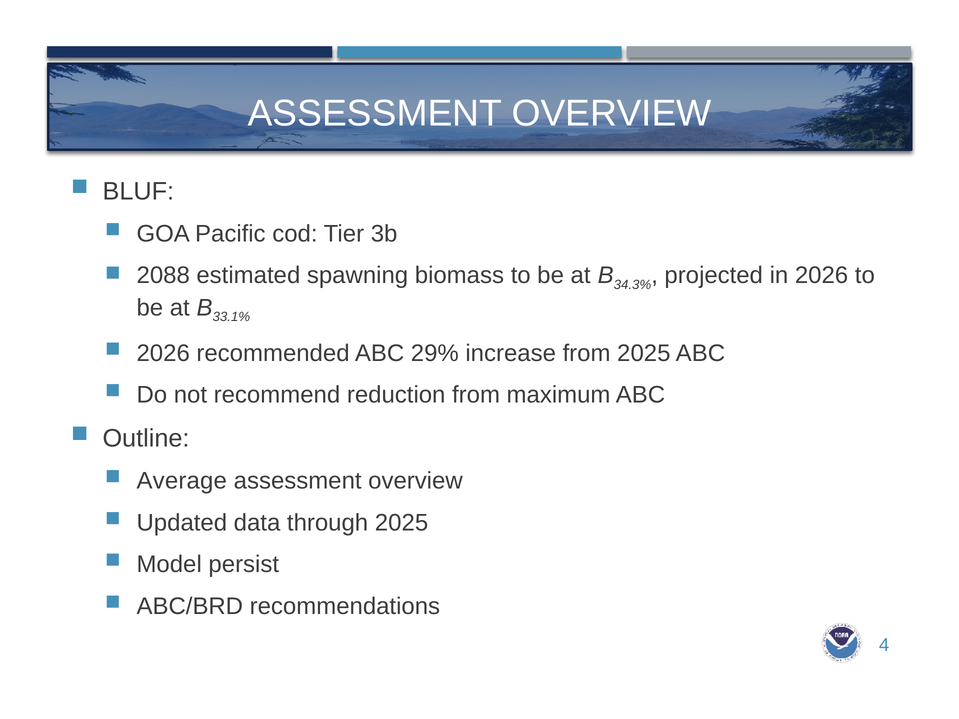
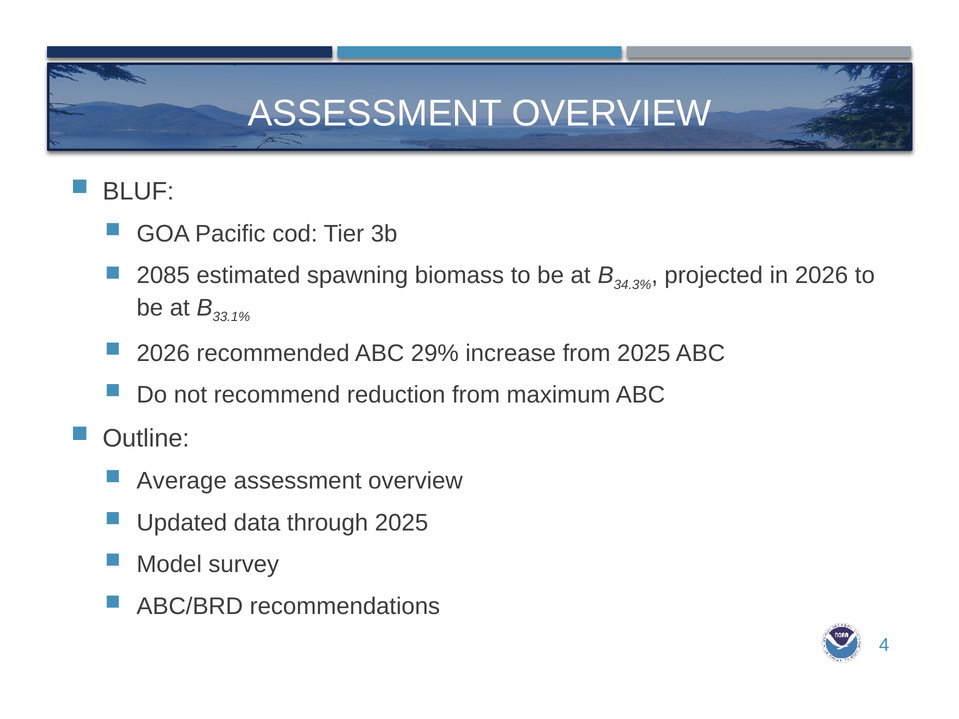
2088: 2088 -> 2085
persist: persist -> survey
